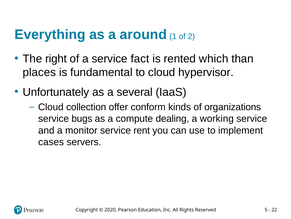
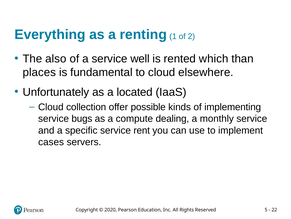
around: around -> renting
right: right -> also
fact: fact -> well
hypervisor: hypervisor -> elsewhere
several: several -> located
conform: conform -> possible
organizations: organizations -> implementing
working: working -> monthly
monitor: monitor -> specific
